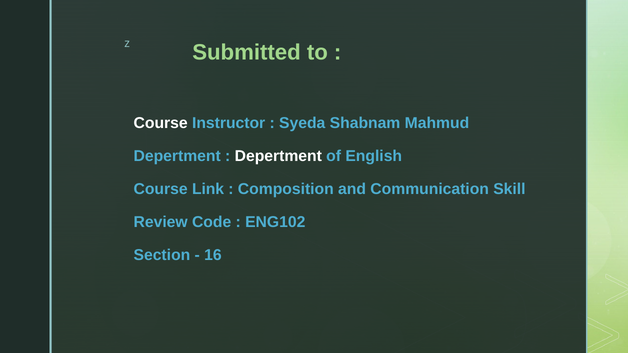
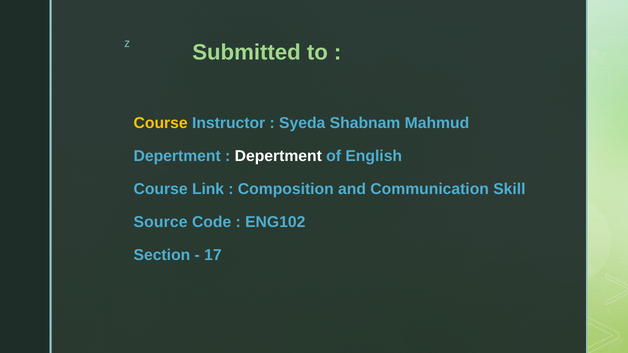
Course at (161, 123) colour: white -> yellow
Review: Review -> Source
16: 16 -> 17
